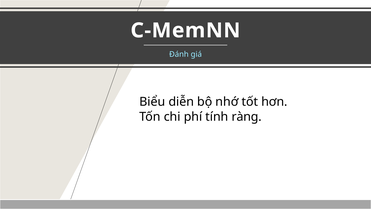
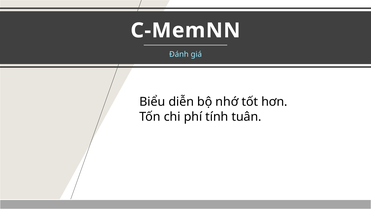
ràng: ràng -> tuân
